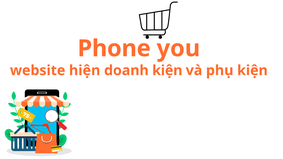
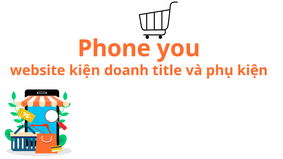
website hiện: hiện -> kiện
doanh kiện: kiện -> title
